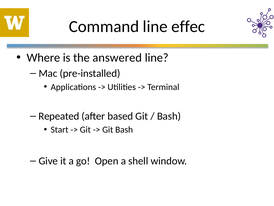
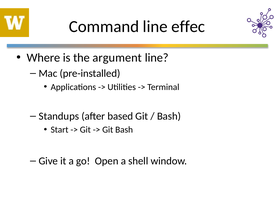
answered: answered -> argument
Repeated: Repeated -> Standups
